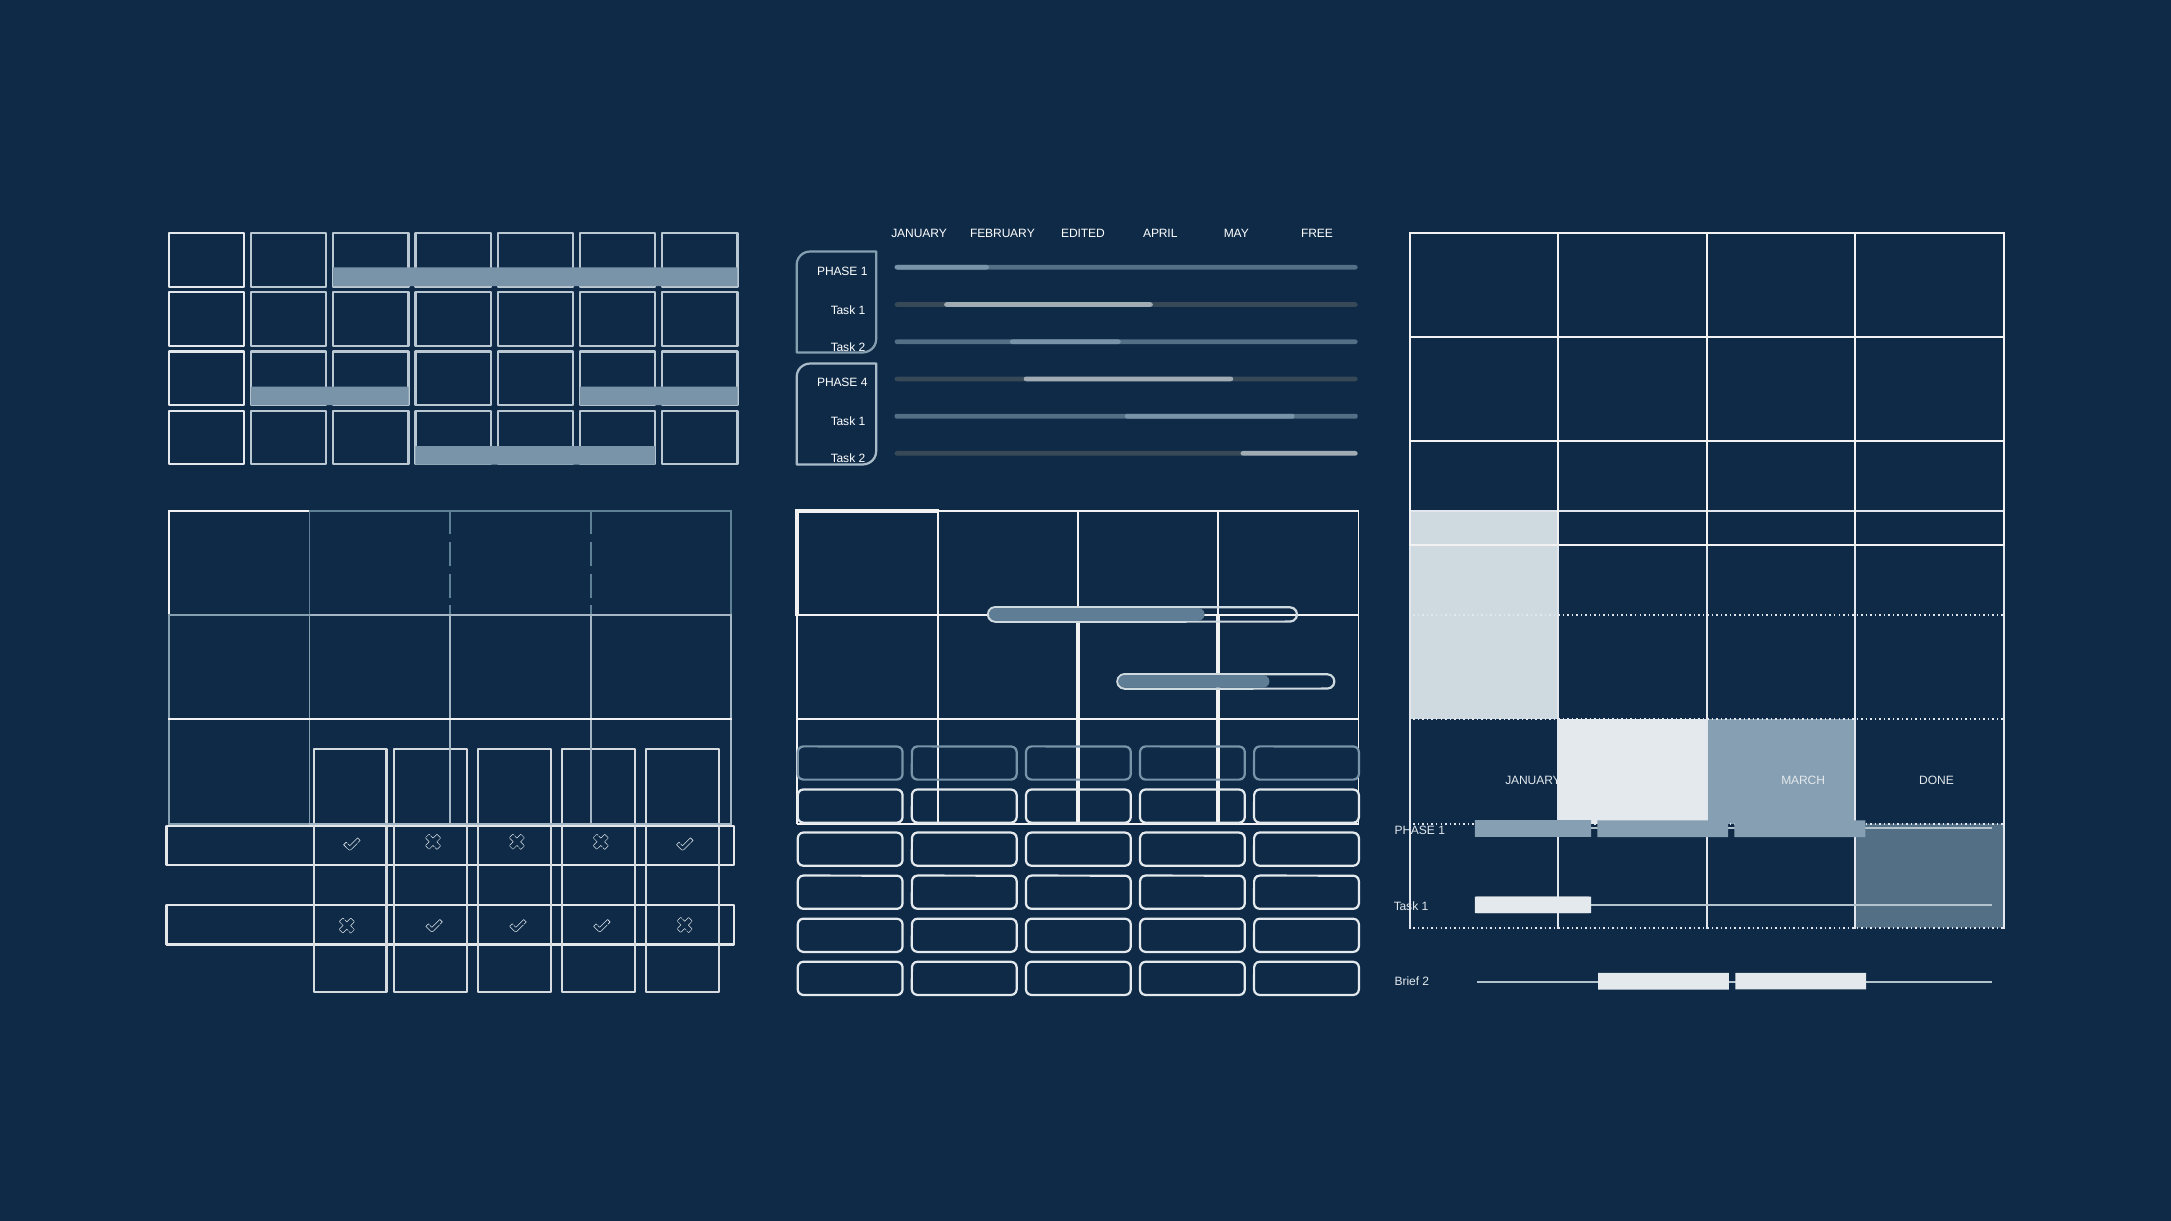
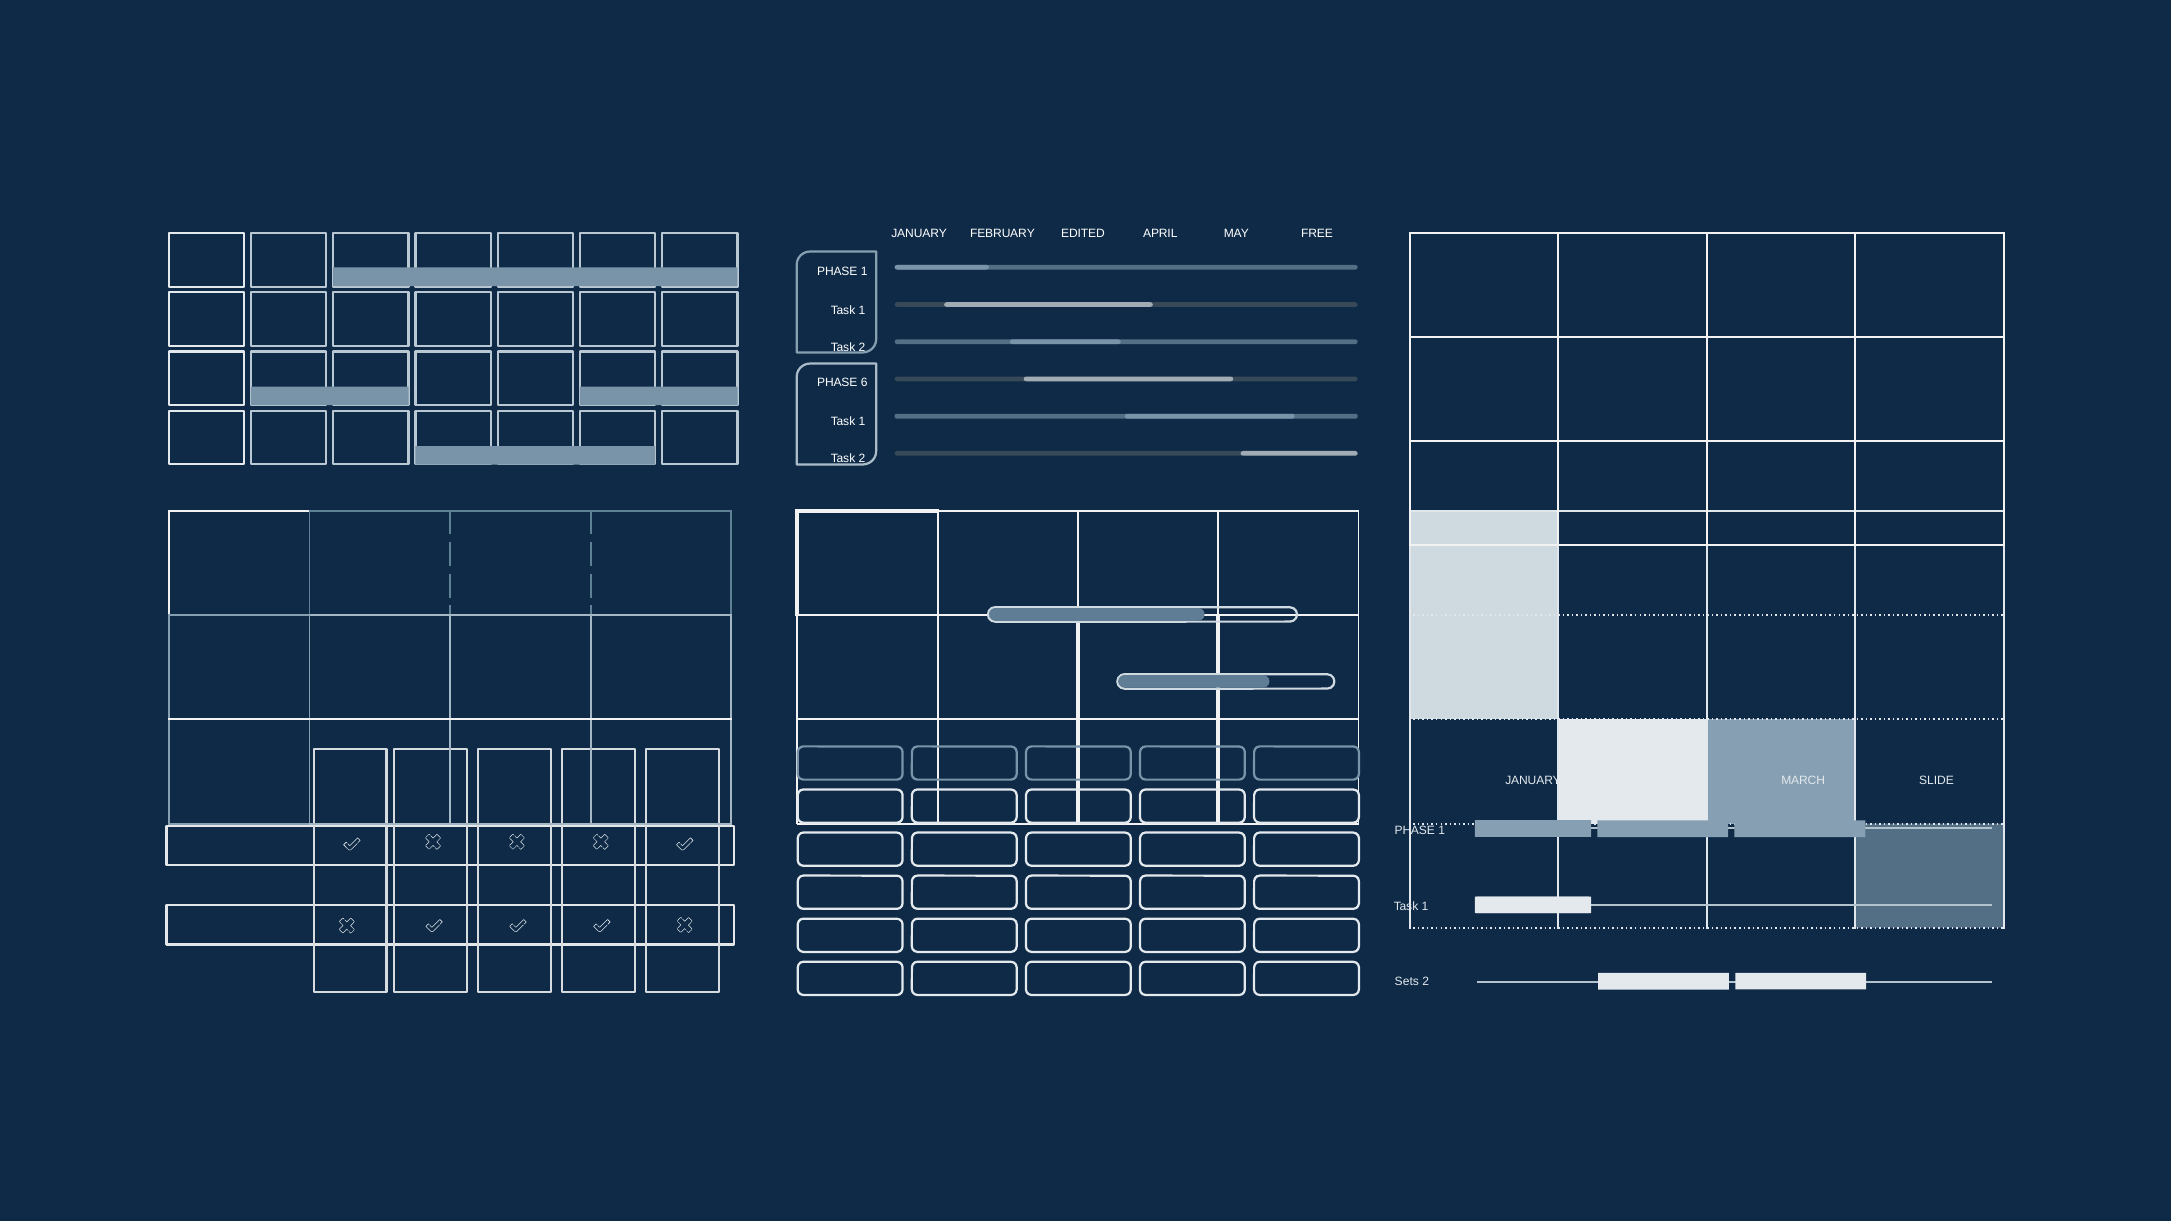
4: 4 -> 6
DONE: DONE -> SLIDE
Brief: Brief -> Sets
